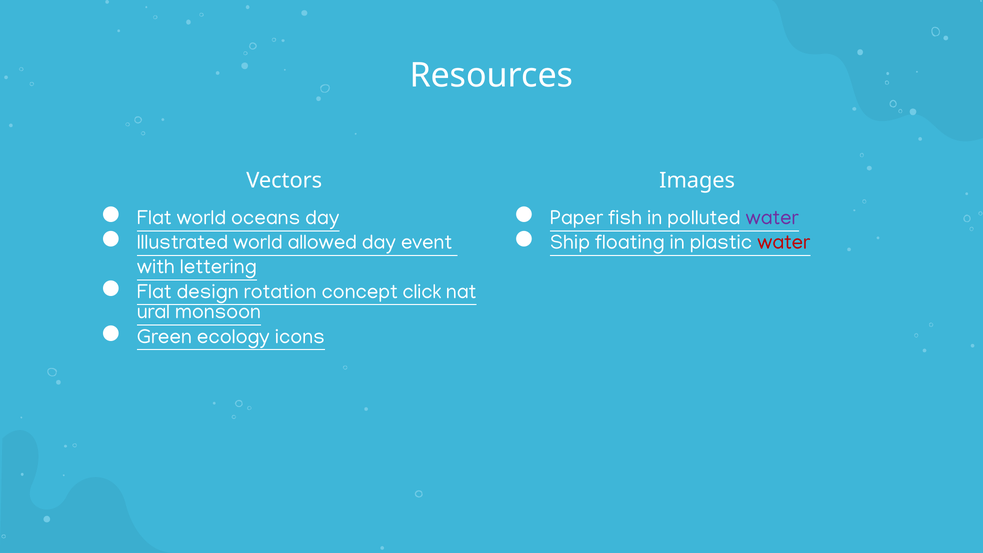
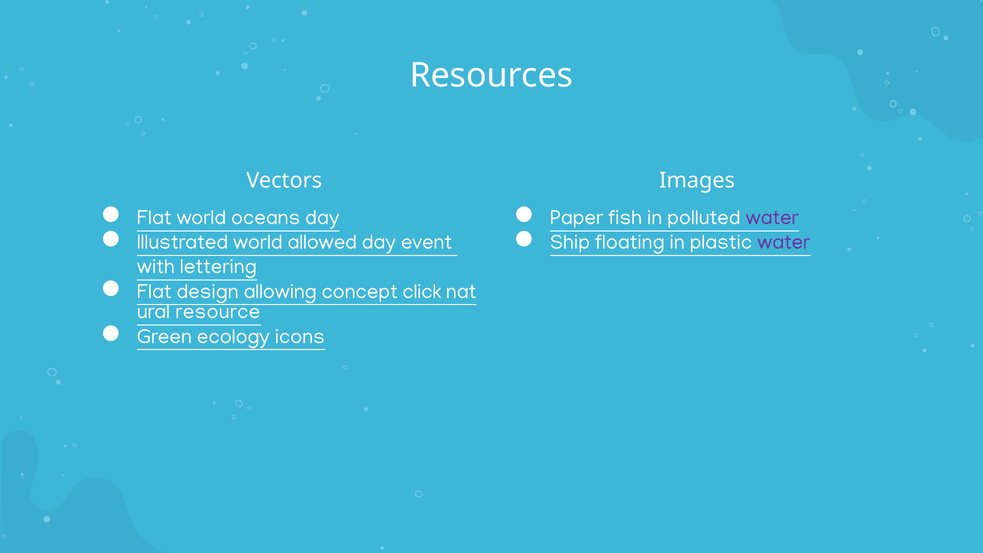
water at (784, 242) colour: red -> purple
rotation: rotation -> allowing
monsoon: monsoon -> resource
